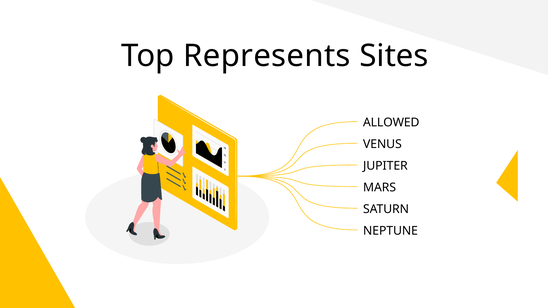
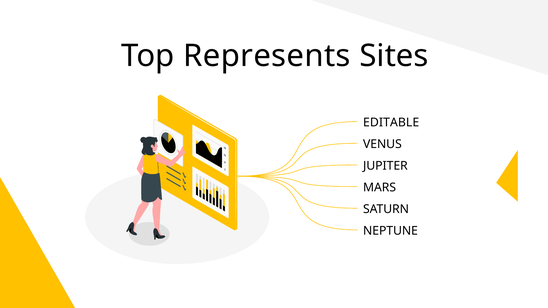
ALLOWED: ALLOWED -> EDITABLE
